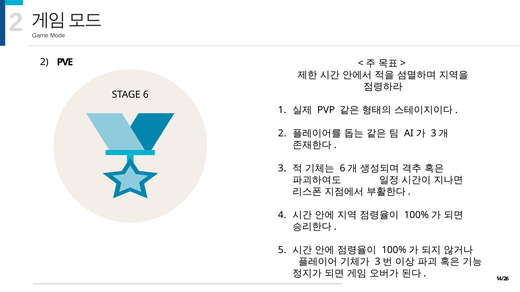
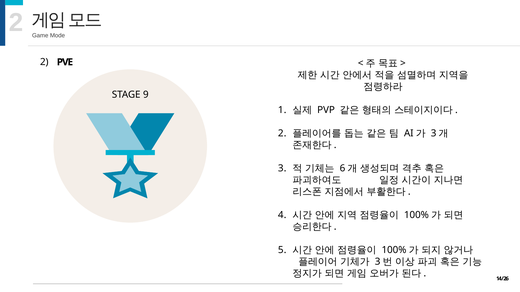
STAGE 6: 6 -> 9
